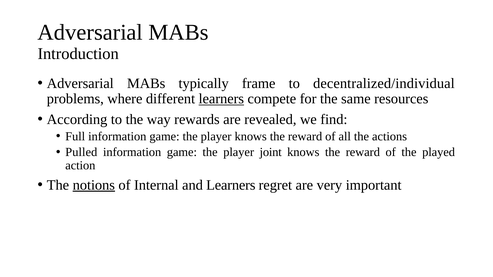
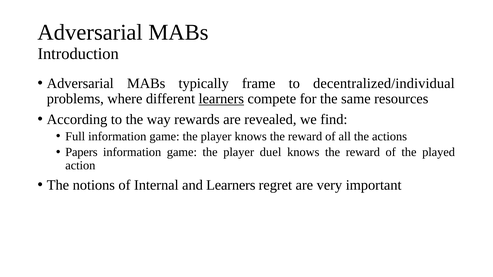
Pulled: Pulled -> Papers
joint: joint -> duel
notions underline: present -> none
